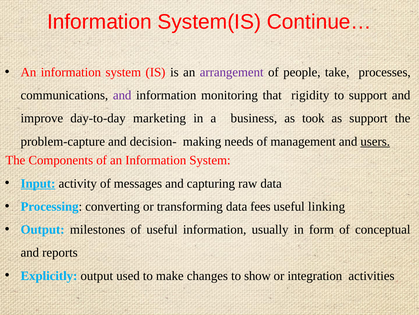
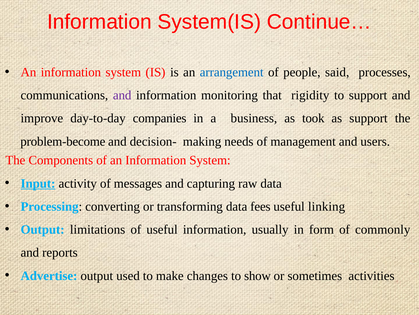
arrangement colour: purple -> blue
take: take -> said
marketing: marketing -> companies
problem-capture: problem-capture -> problem-become
users underline: present -> none
milestones: milestones -> limitations
conceptual: conceptual -> commonly
Explicitly: Explicitly -> Advertise
integration: integration -> sometimes
